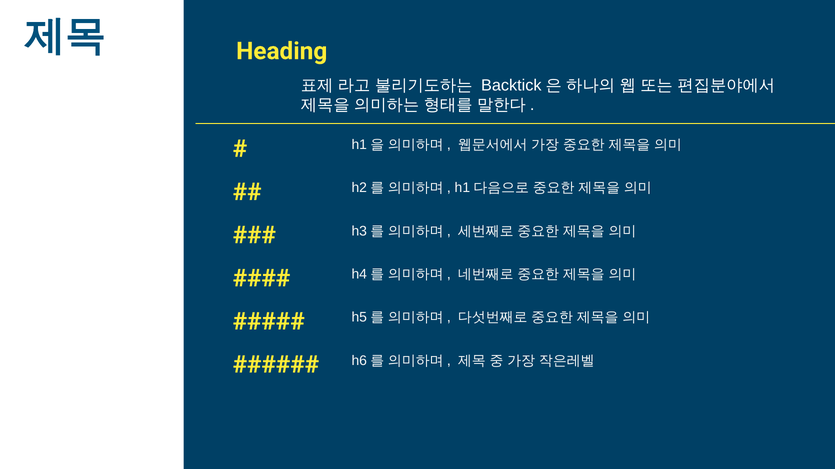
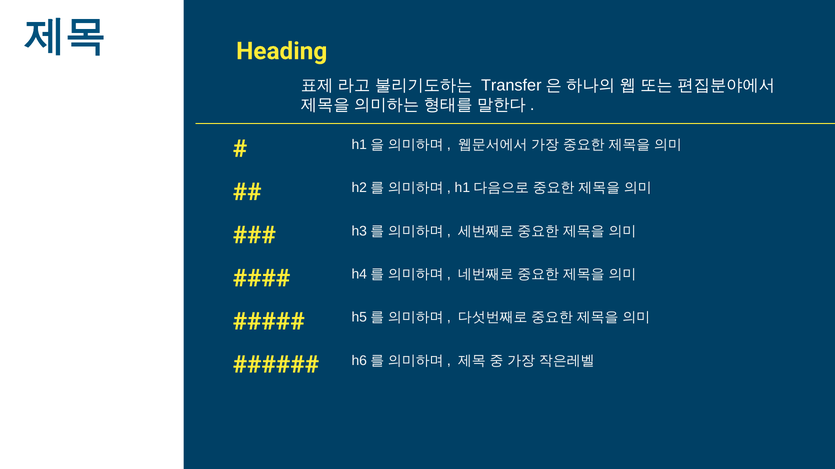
Backtick: Backtick -> Transfer
